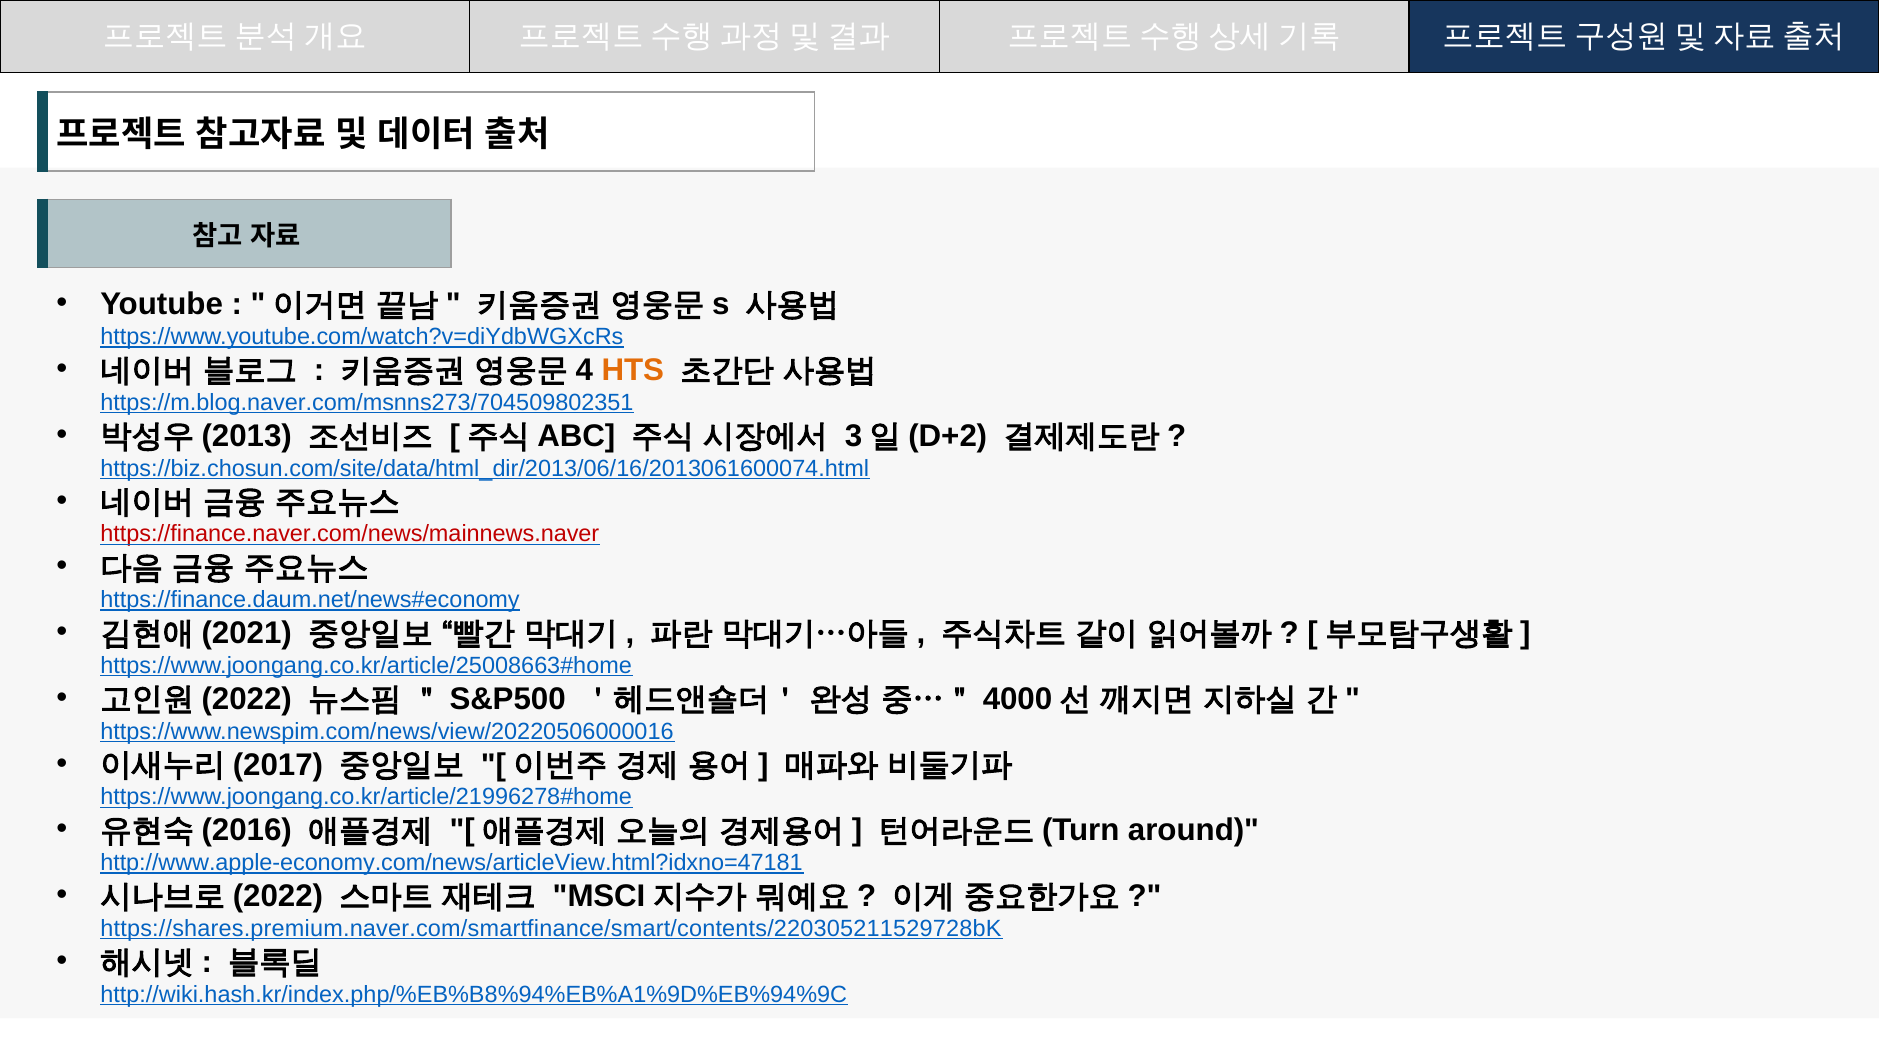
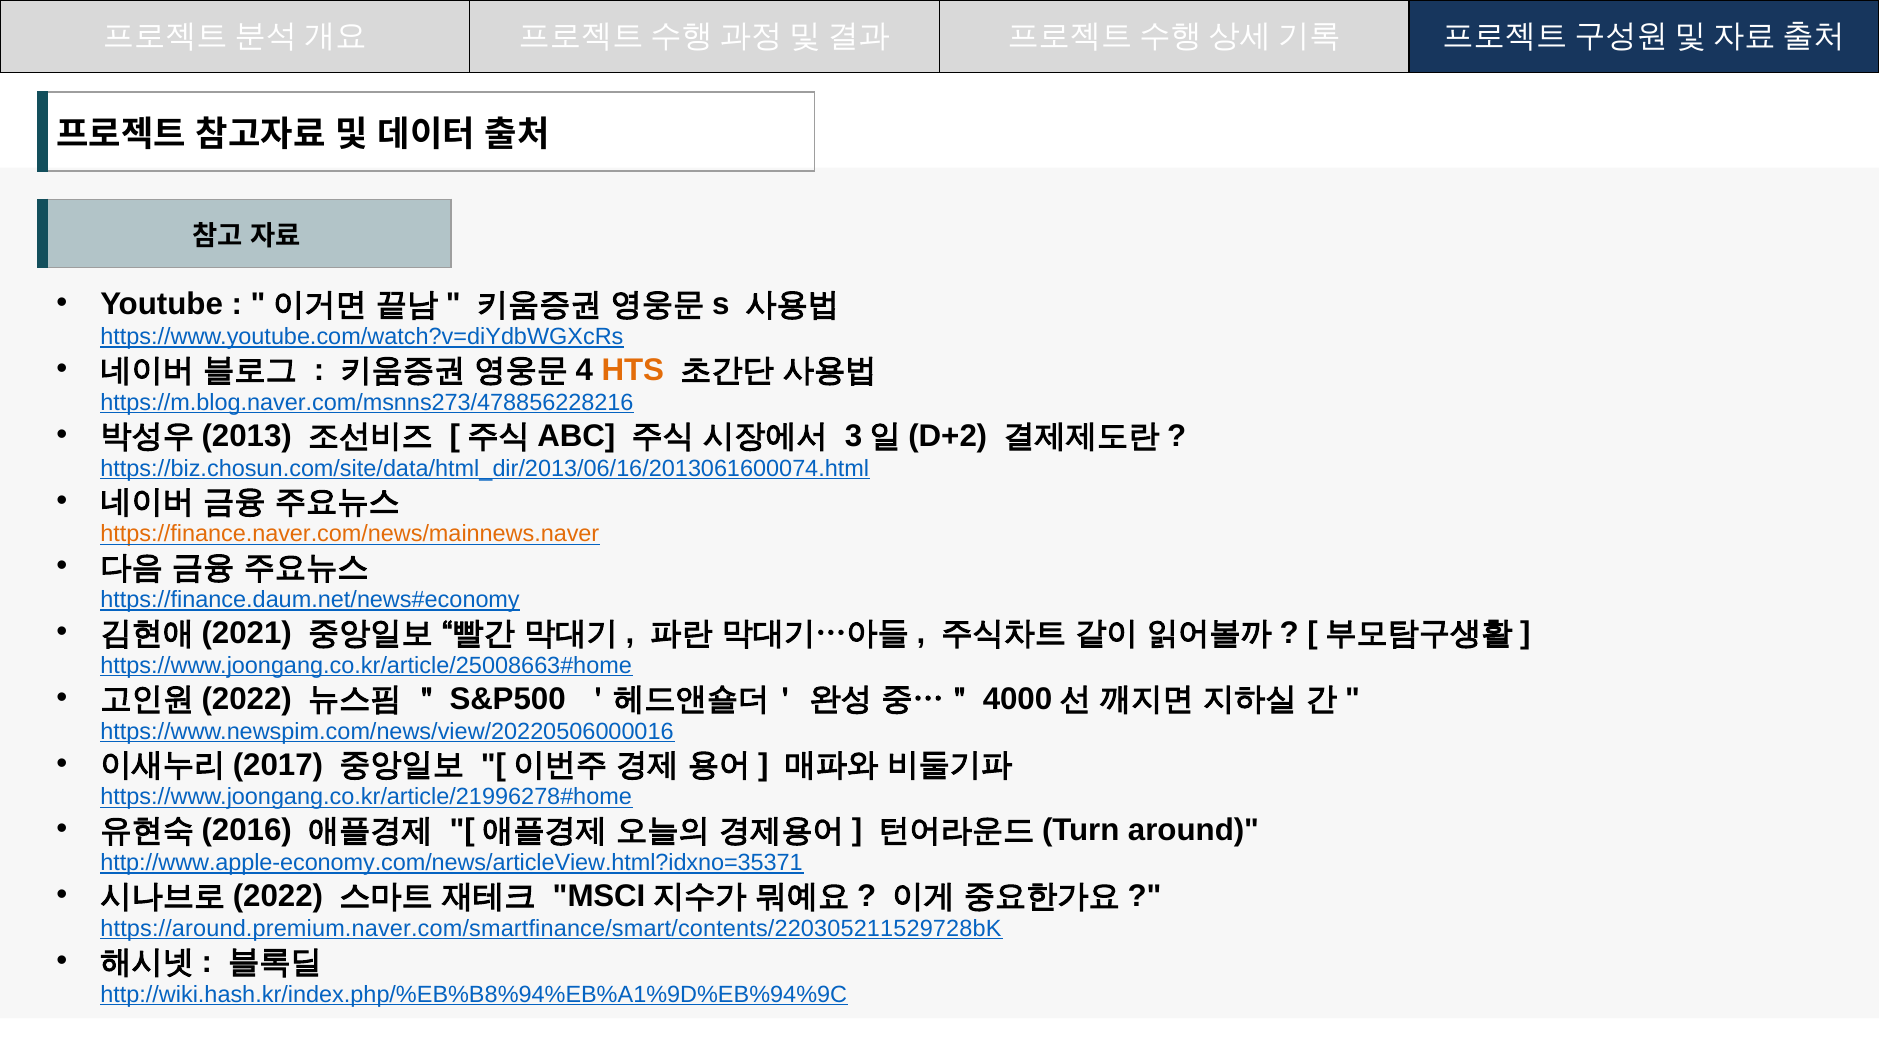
https://m.blog.naver.com/msnns273/704509802351: https://m.blog.naver.com/msnns273/704509802351 -> https://m.blog.naver.com/msnns273/478856228216
https://finance.naver.com/news/mainnews.naver colour: red -> orange
http://www.apple-economy.com/news/articleView.html?idxno=47181: http://www.apple-economy.com/news/articleView.html?idxno=47181 -> http://www.apple-economy.com/news/articleView.html?idxno=35371
https://shares.premium.naver.com/smartfinance/smart/contents/220305211529728bK: https://shares.premium.naver.com/smartfinance/smart/contents/220305211529728bK -> https://around.premium.naver.com/smartfinance/smart/contents/220305211529728bK
